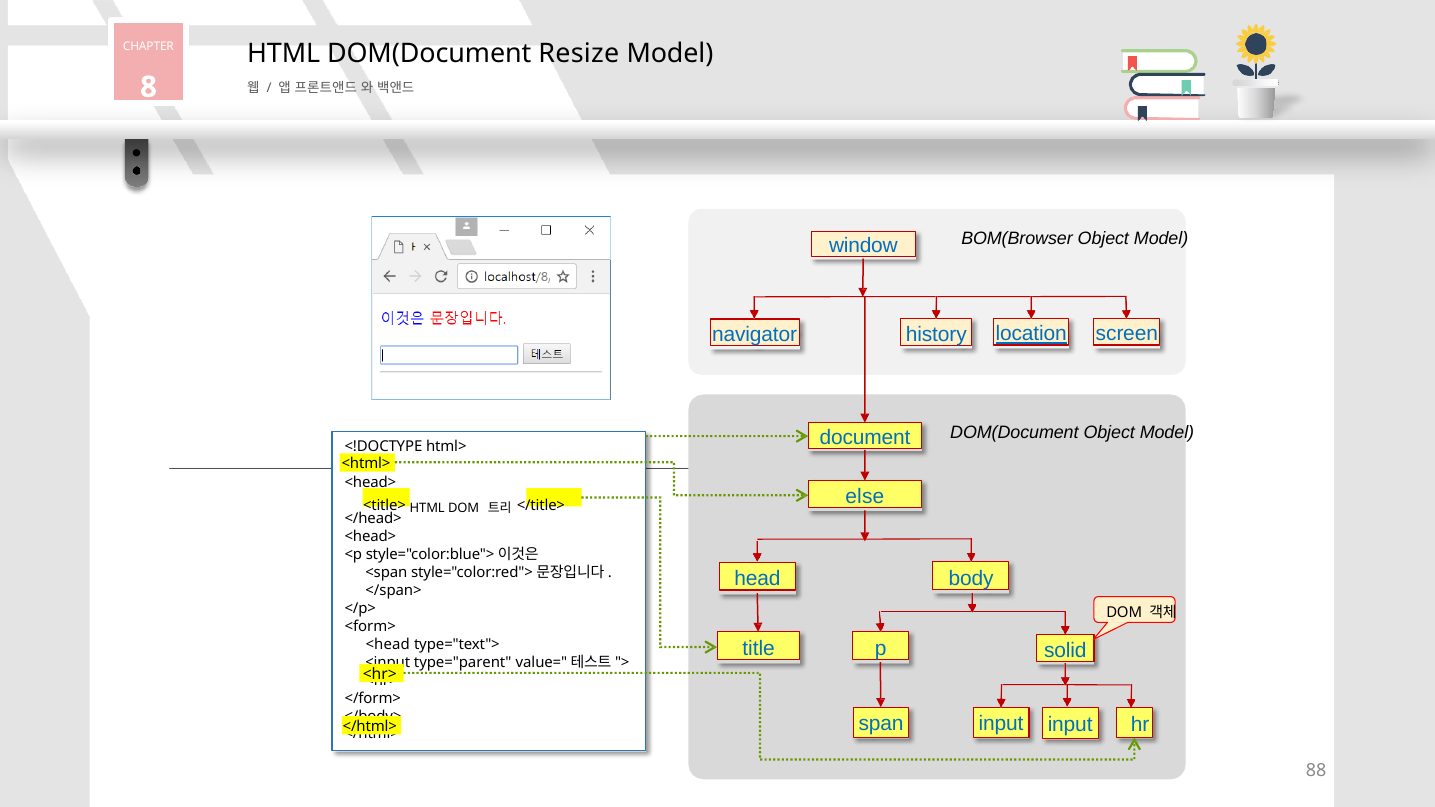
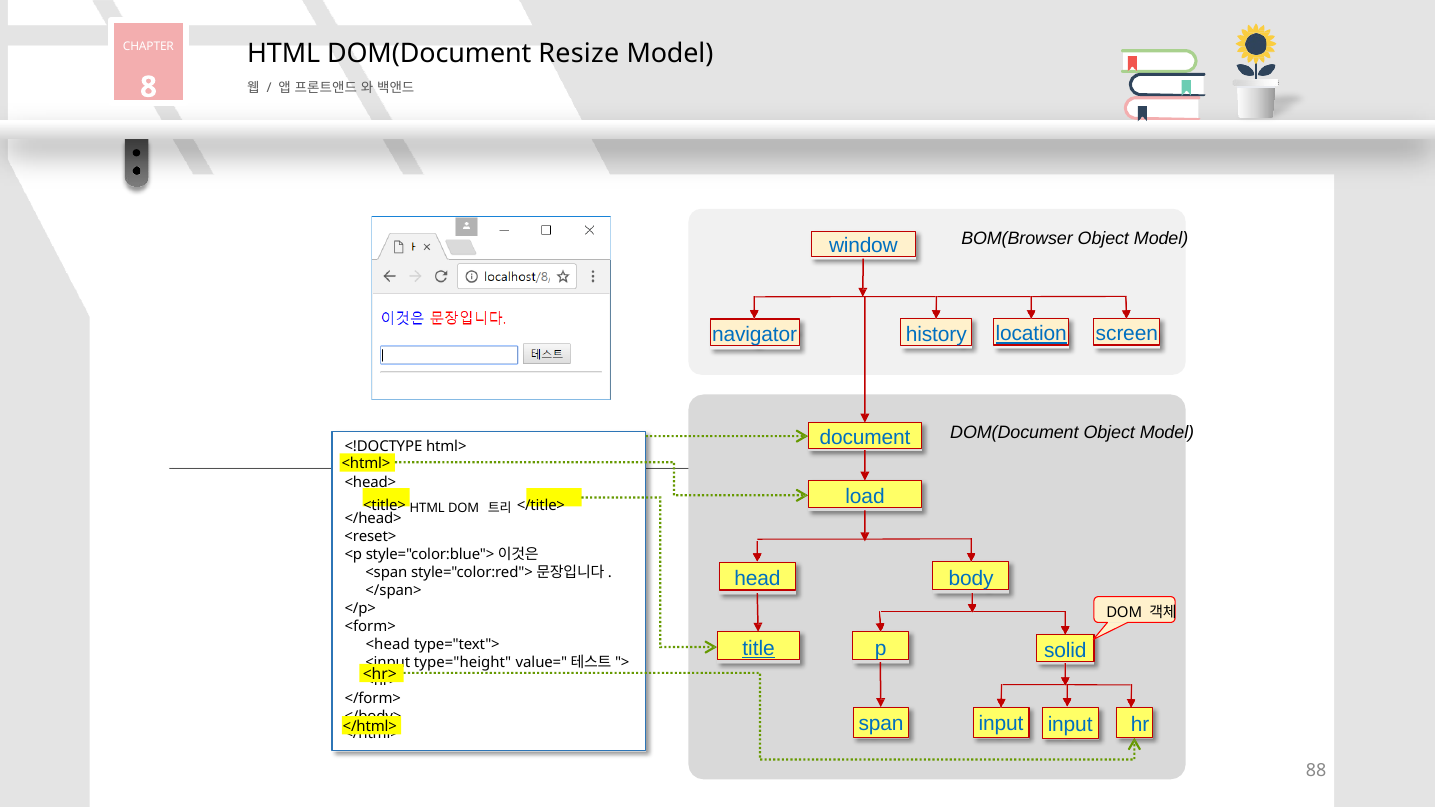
else: else -> load
<head> at (370, 537): <head> -> <reset>
title underline: none -> present
type="parent: type="parent -> type="height
